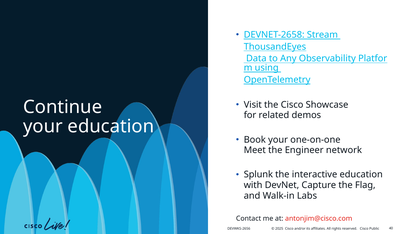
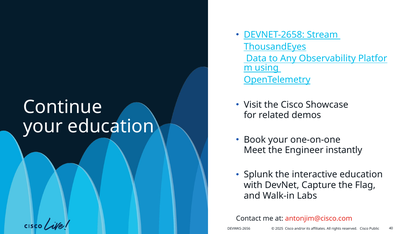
network: network -> instantly
